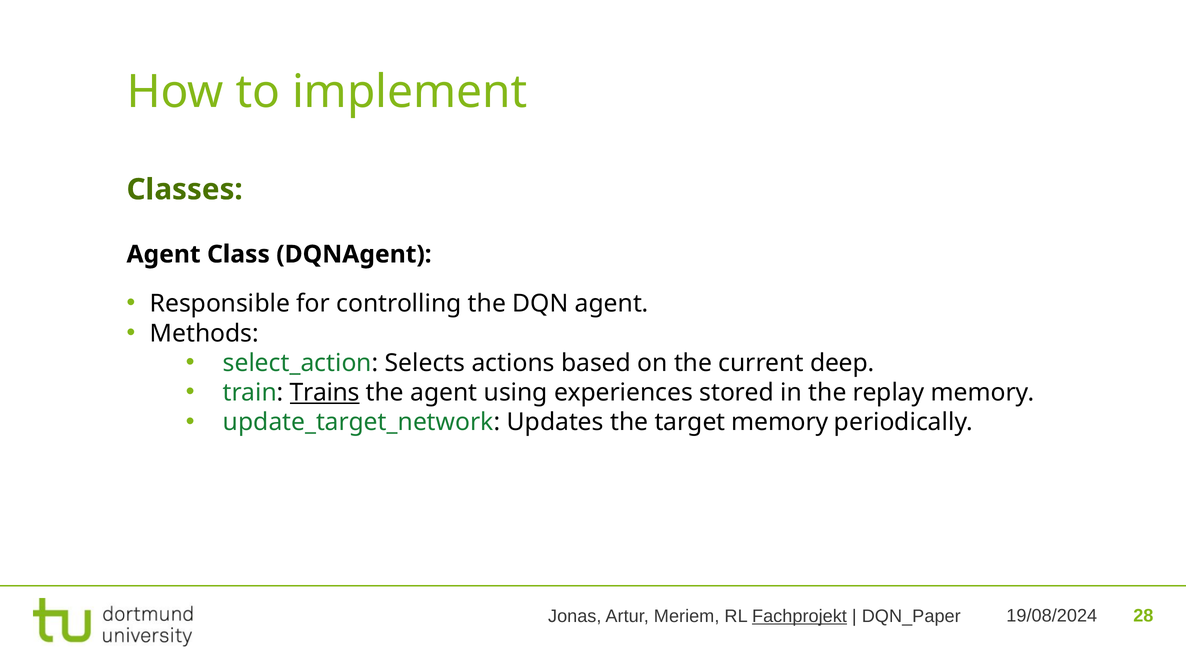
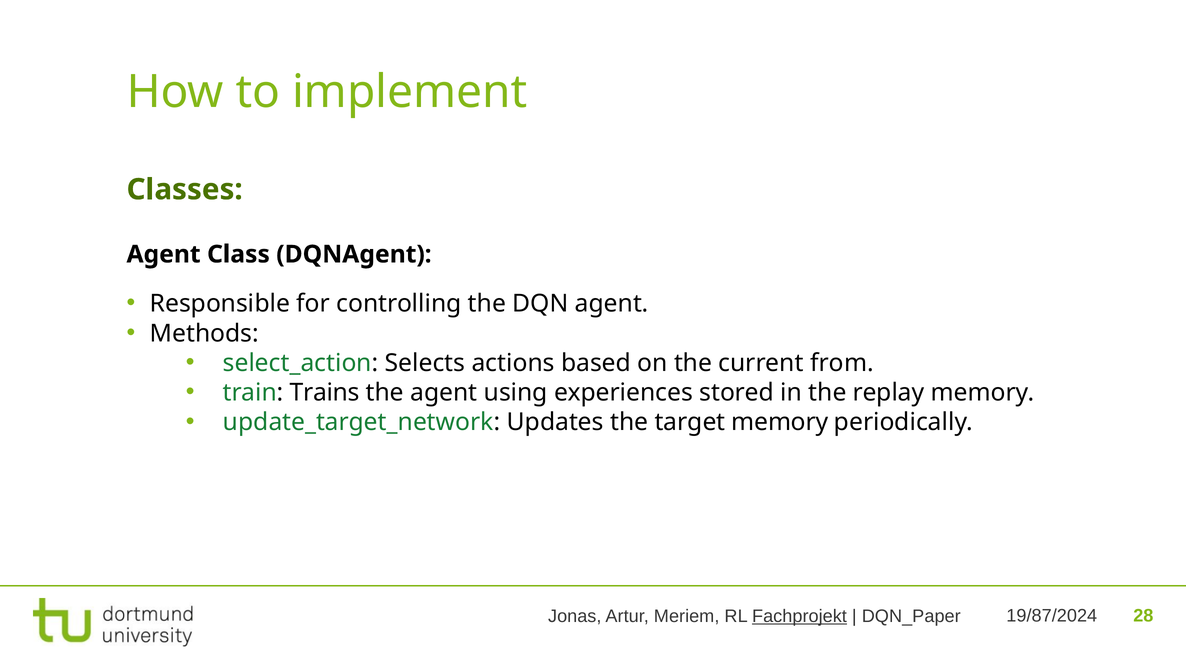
deep: deep -> from
Trains underline: present -> none
19/08/2024: 19/08/2024 -> 19/87/2024
